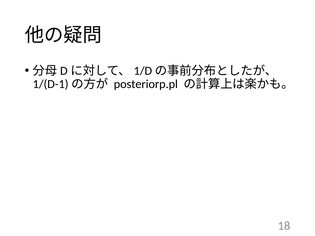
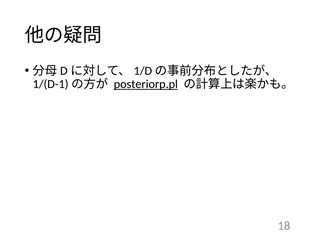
posteriorp.pl underline: none -> present
